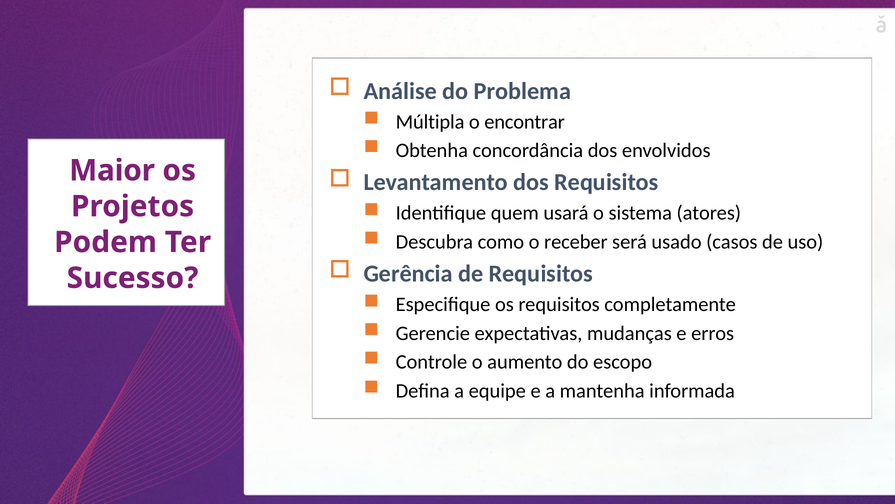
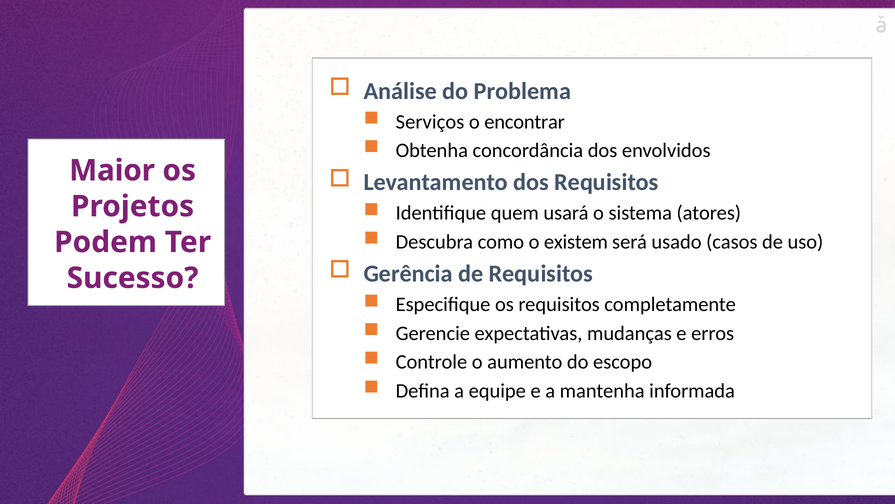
Múltipla: Múltipla -> Serviços
receber: receber -> existem
